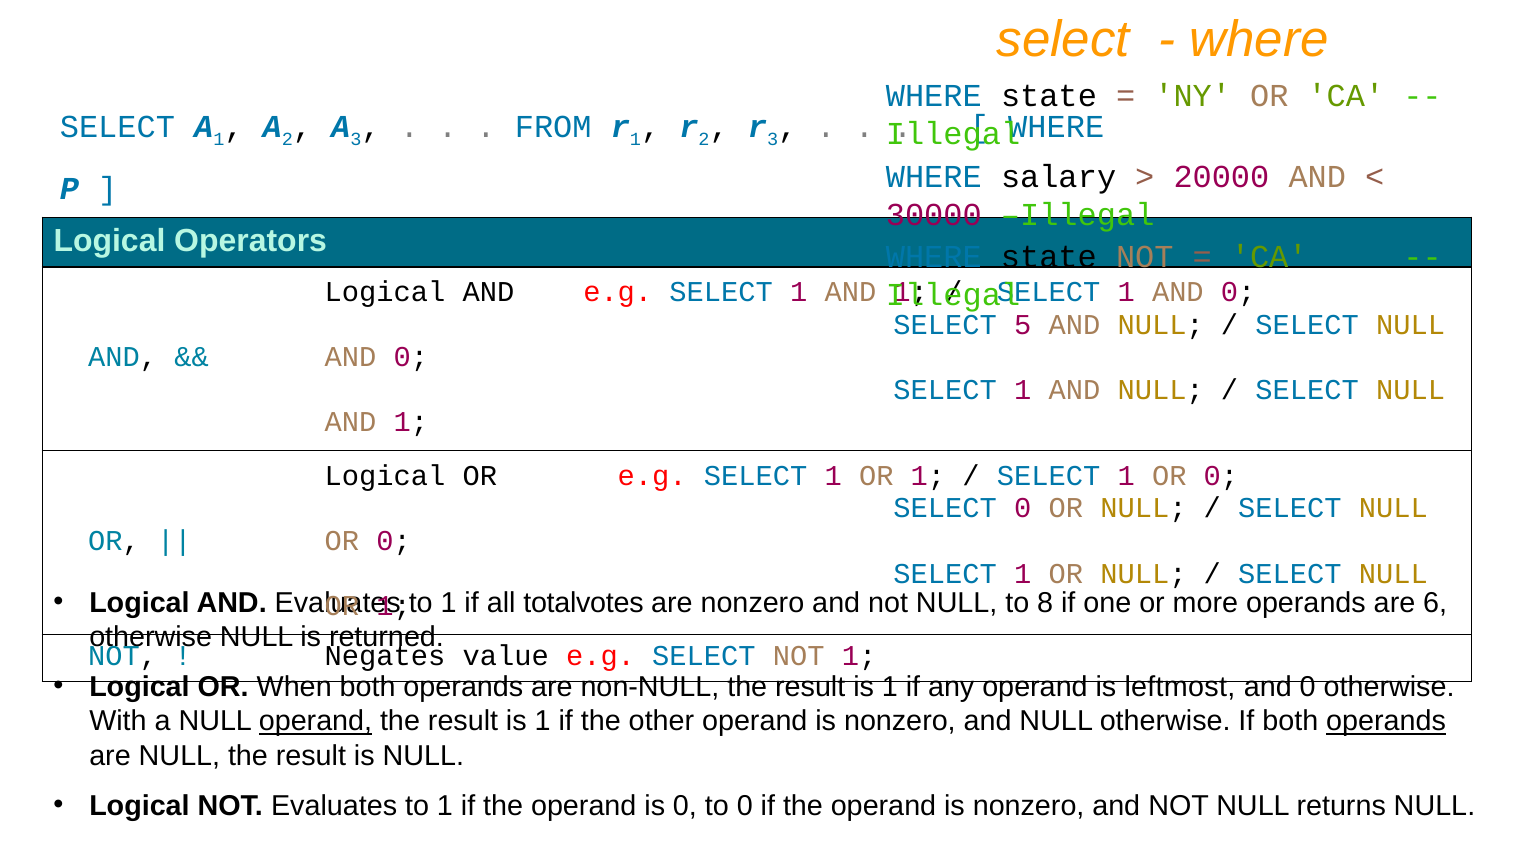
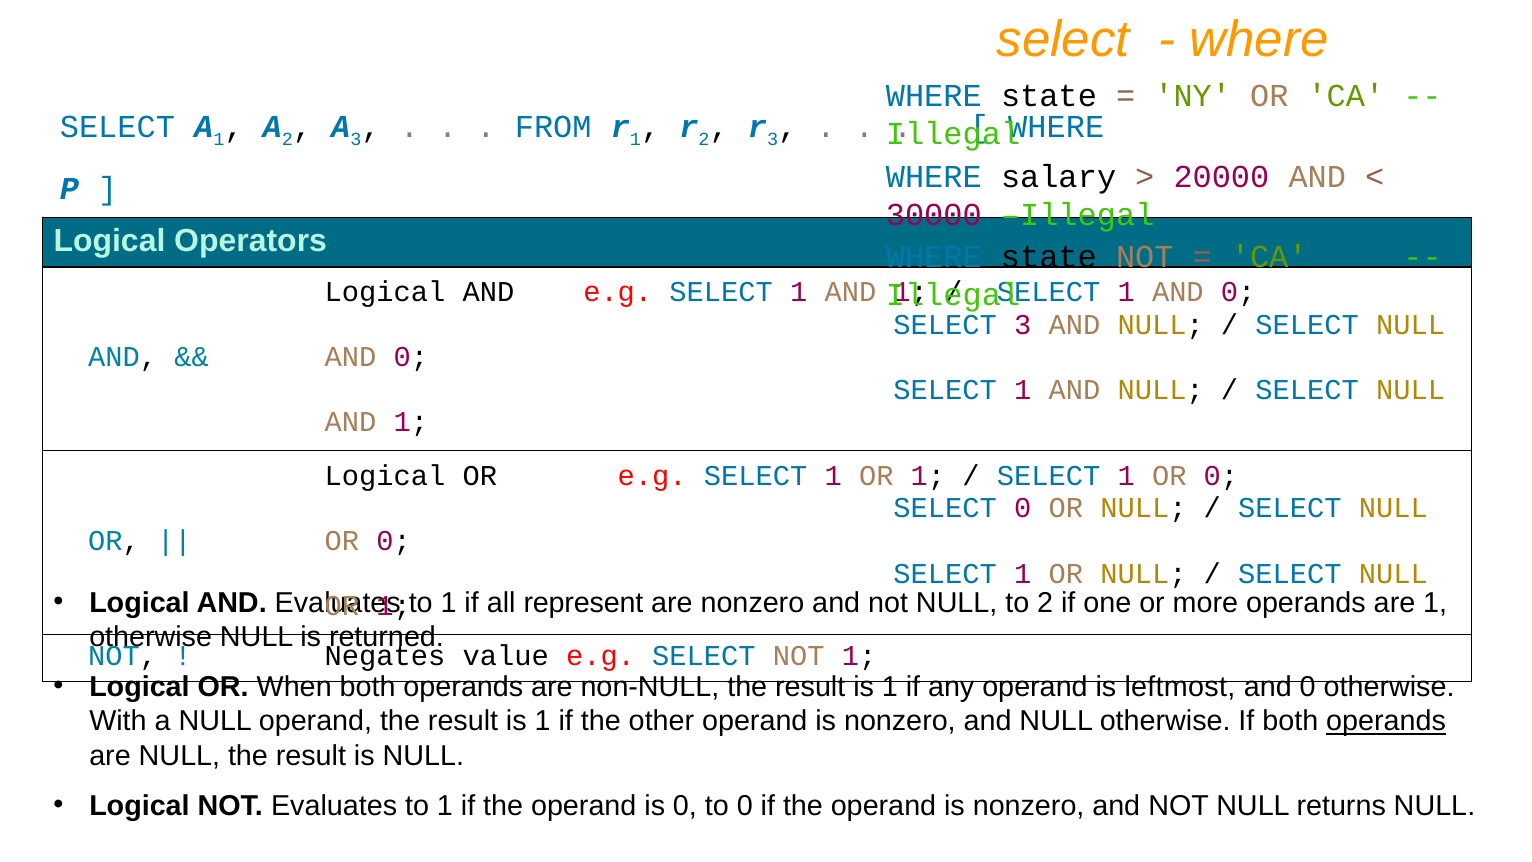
SELECT 5: 5 -> 3
totalvotes: totalvotes -> represent
to 8: 8 -> 2
are 6: 6 -> 1
operand at (315, 721) underline: present -> none
